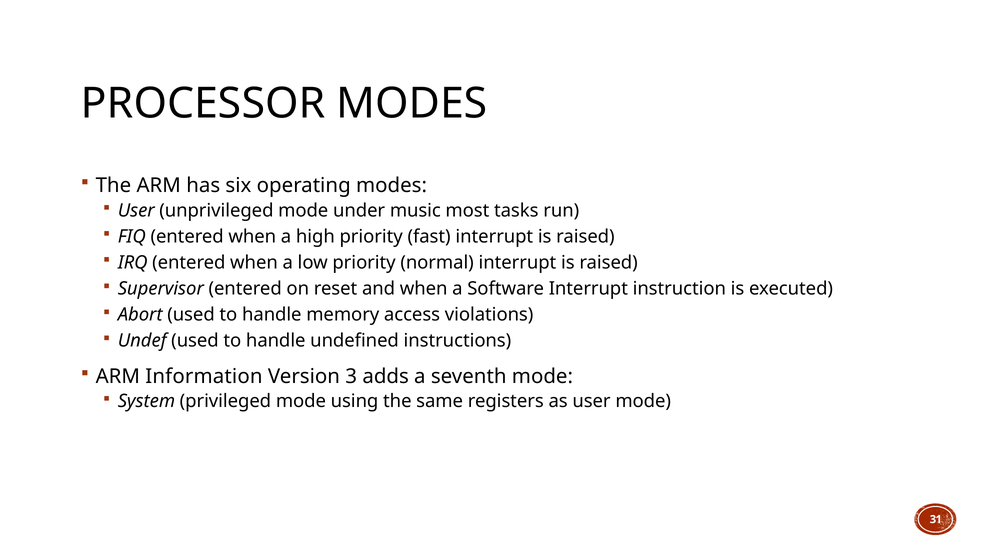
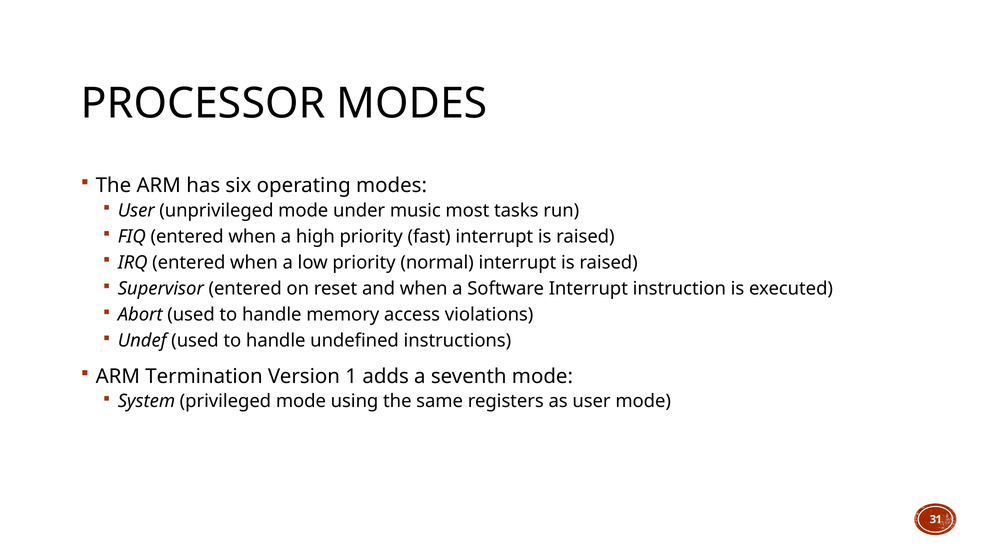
Information: Information -> Termination
3: 3 -> 1
